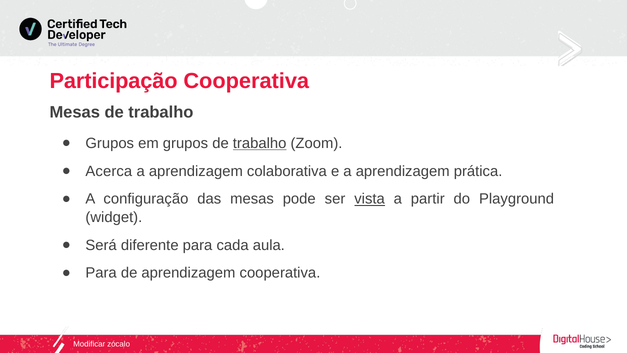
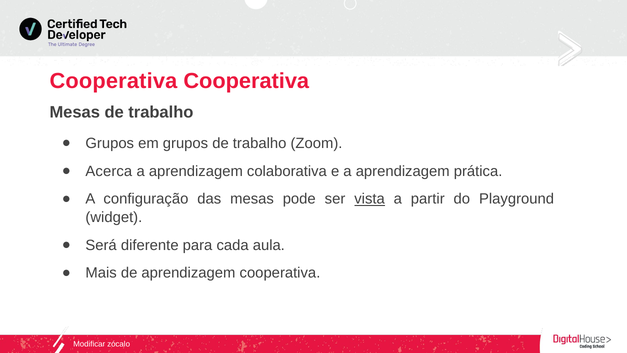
Participação at (114, 81): Participação -> Cooperativa
trabalho at (260, 143) underline: present -> none
Para at (101, 273): Para -> Mais
